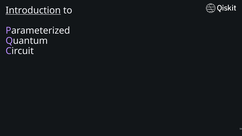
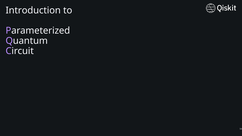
Introduction underline: present -> none
